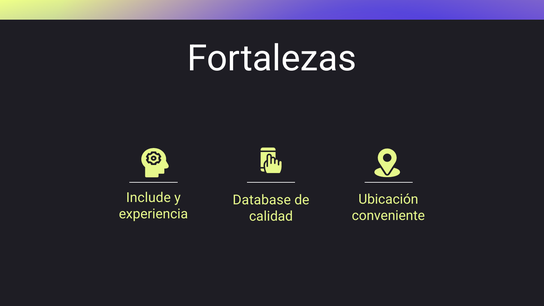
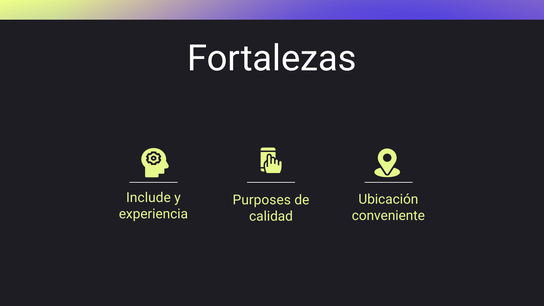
Database: Database -> Purposes
